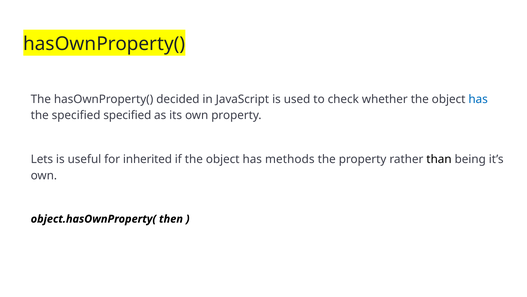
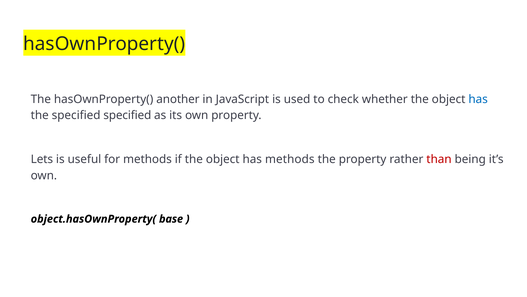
decided: decided -> another
for inherited: inherited -> methods
than colour: black -> red
then: then -> base
